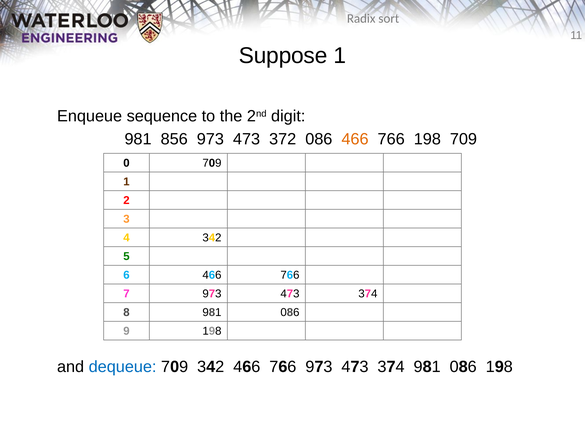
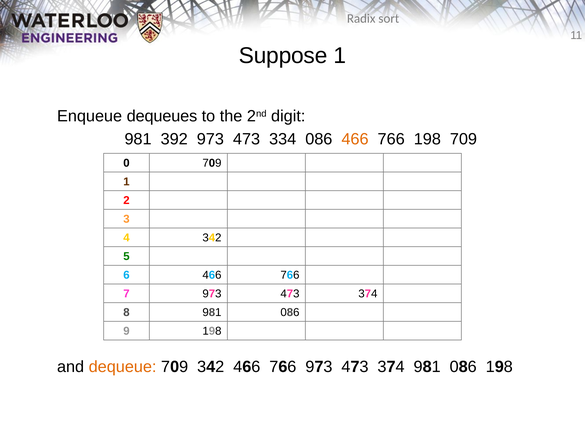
sequence: sequence -> dequeues
856: 856 -> 392
372: 372 -> 334
dequeue colour: blue -> orange
